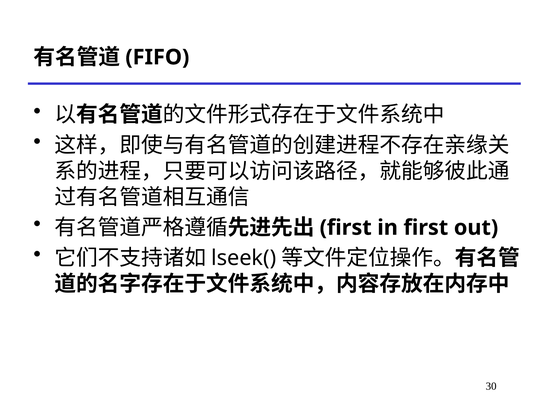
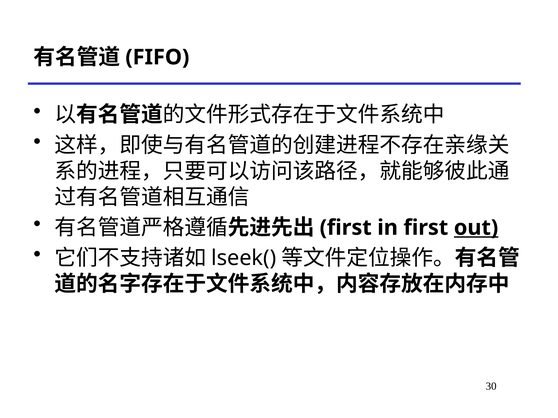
out underline: none -> present
